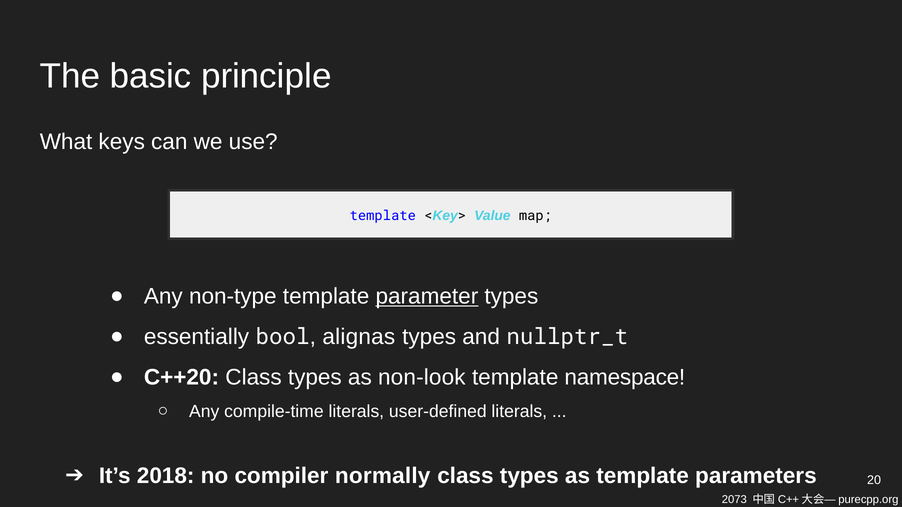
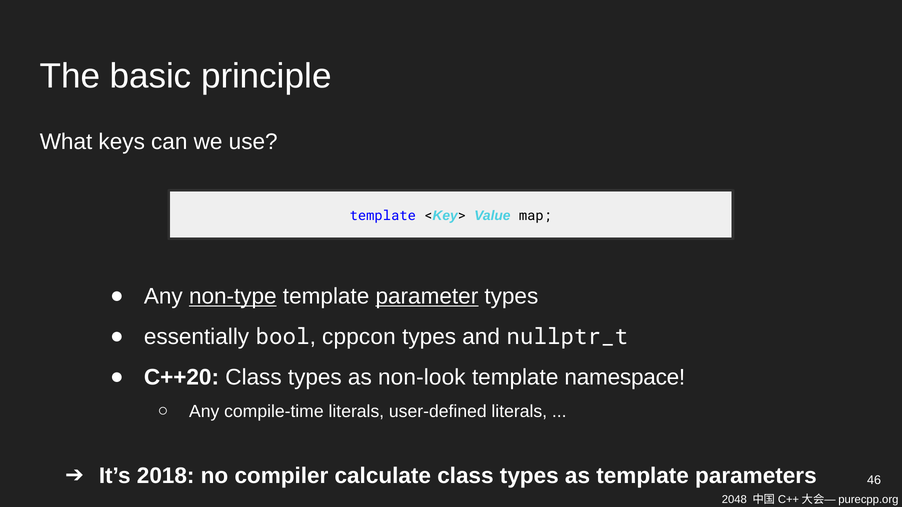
non-type underline: none -> present
alignas: alignas -> cppcon
normally: normally -> calculate
20: 20 -> 46
2073: 2073 -> 2048
